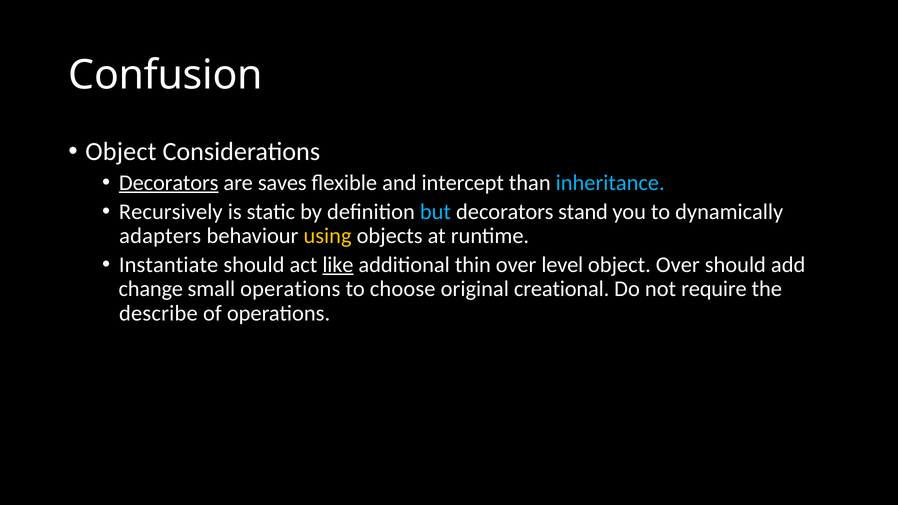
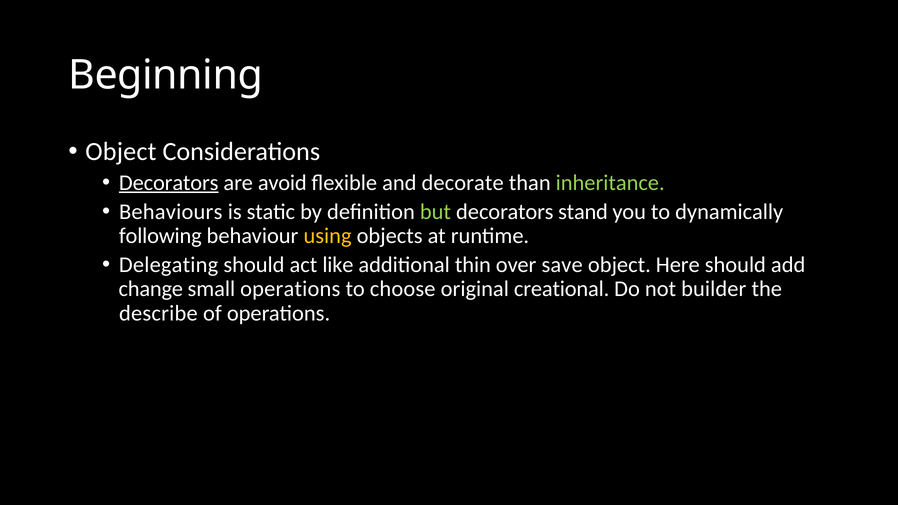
Confusion: Confusion -> Beginning
saves: saves -> avoid
intercept: intercept -> decorate
inheritance colour: light blue -> light green
Recursively: Recursively -> Behaviours
but colour: light blue -> light green
adapters: adapters -> following
Instantiate: Instantiate -> Delegating
like underline: present -> none
level: level -> save
object Over: Over -> Here
require: require -> builder
